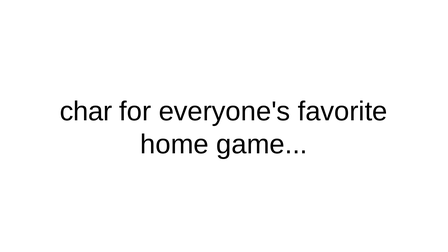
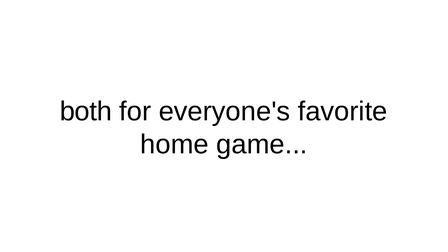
char: char -> both
